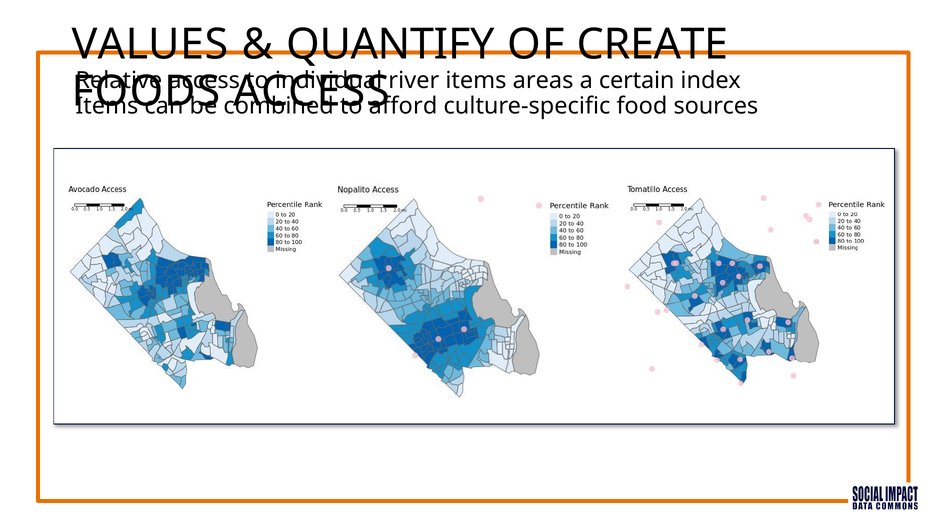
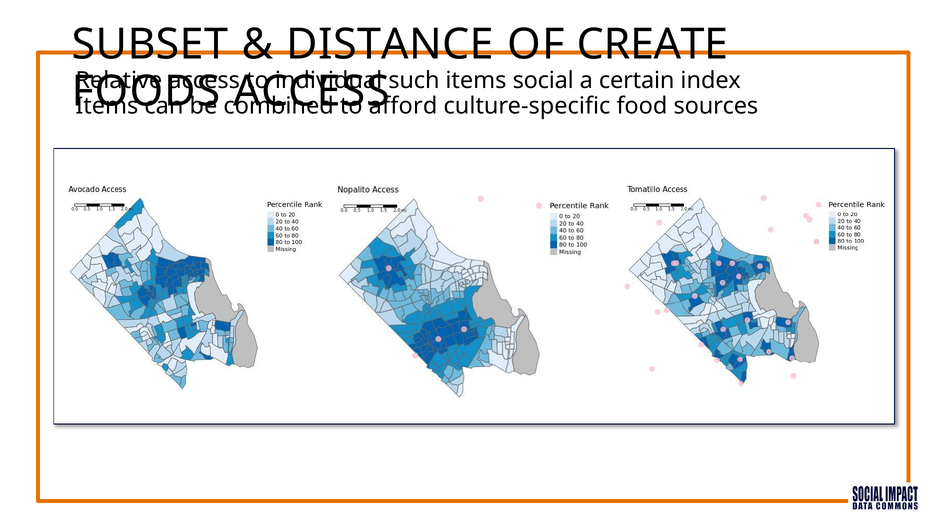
VALUES: VALUES -> SUBSET
QUANTIFY: QUANTIFY -> DISTANCE
river: river -> such
areas: areas -> social
